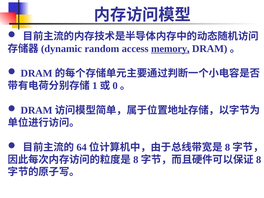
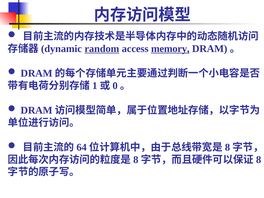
random underline: none -> present
